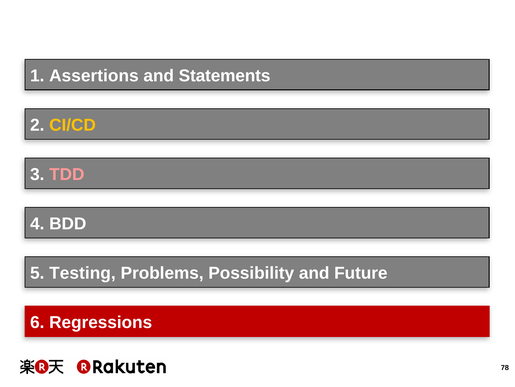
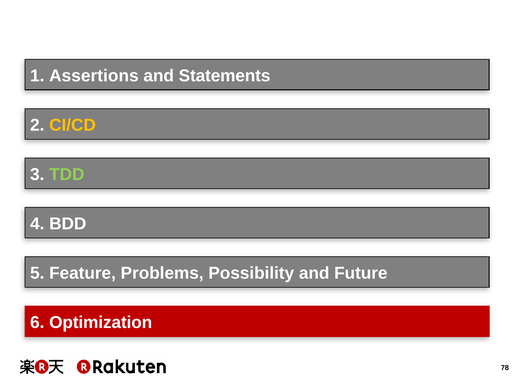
TDD colour: pink -> light green
Testing: Testing -> Feature
Regressions: Regressions -> Optimization
